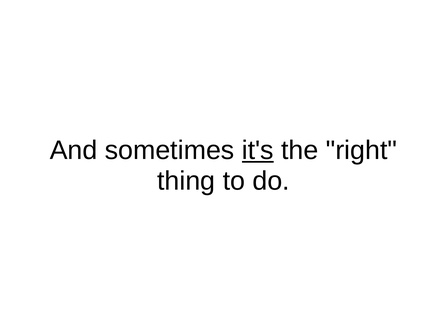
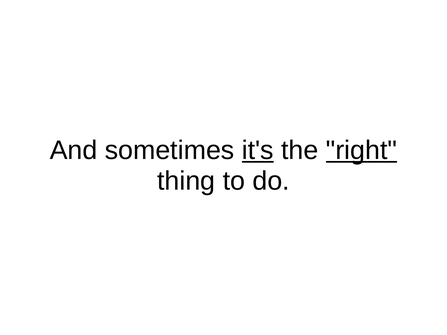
right underline: none -> present
